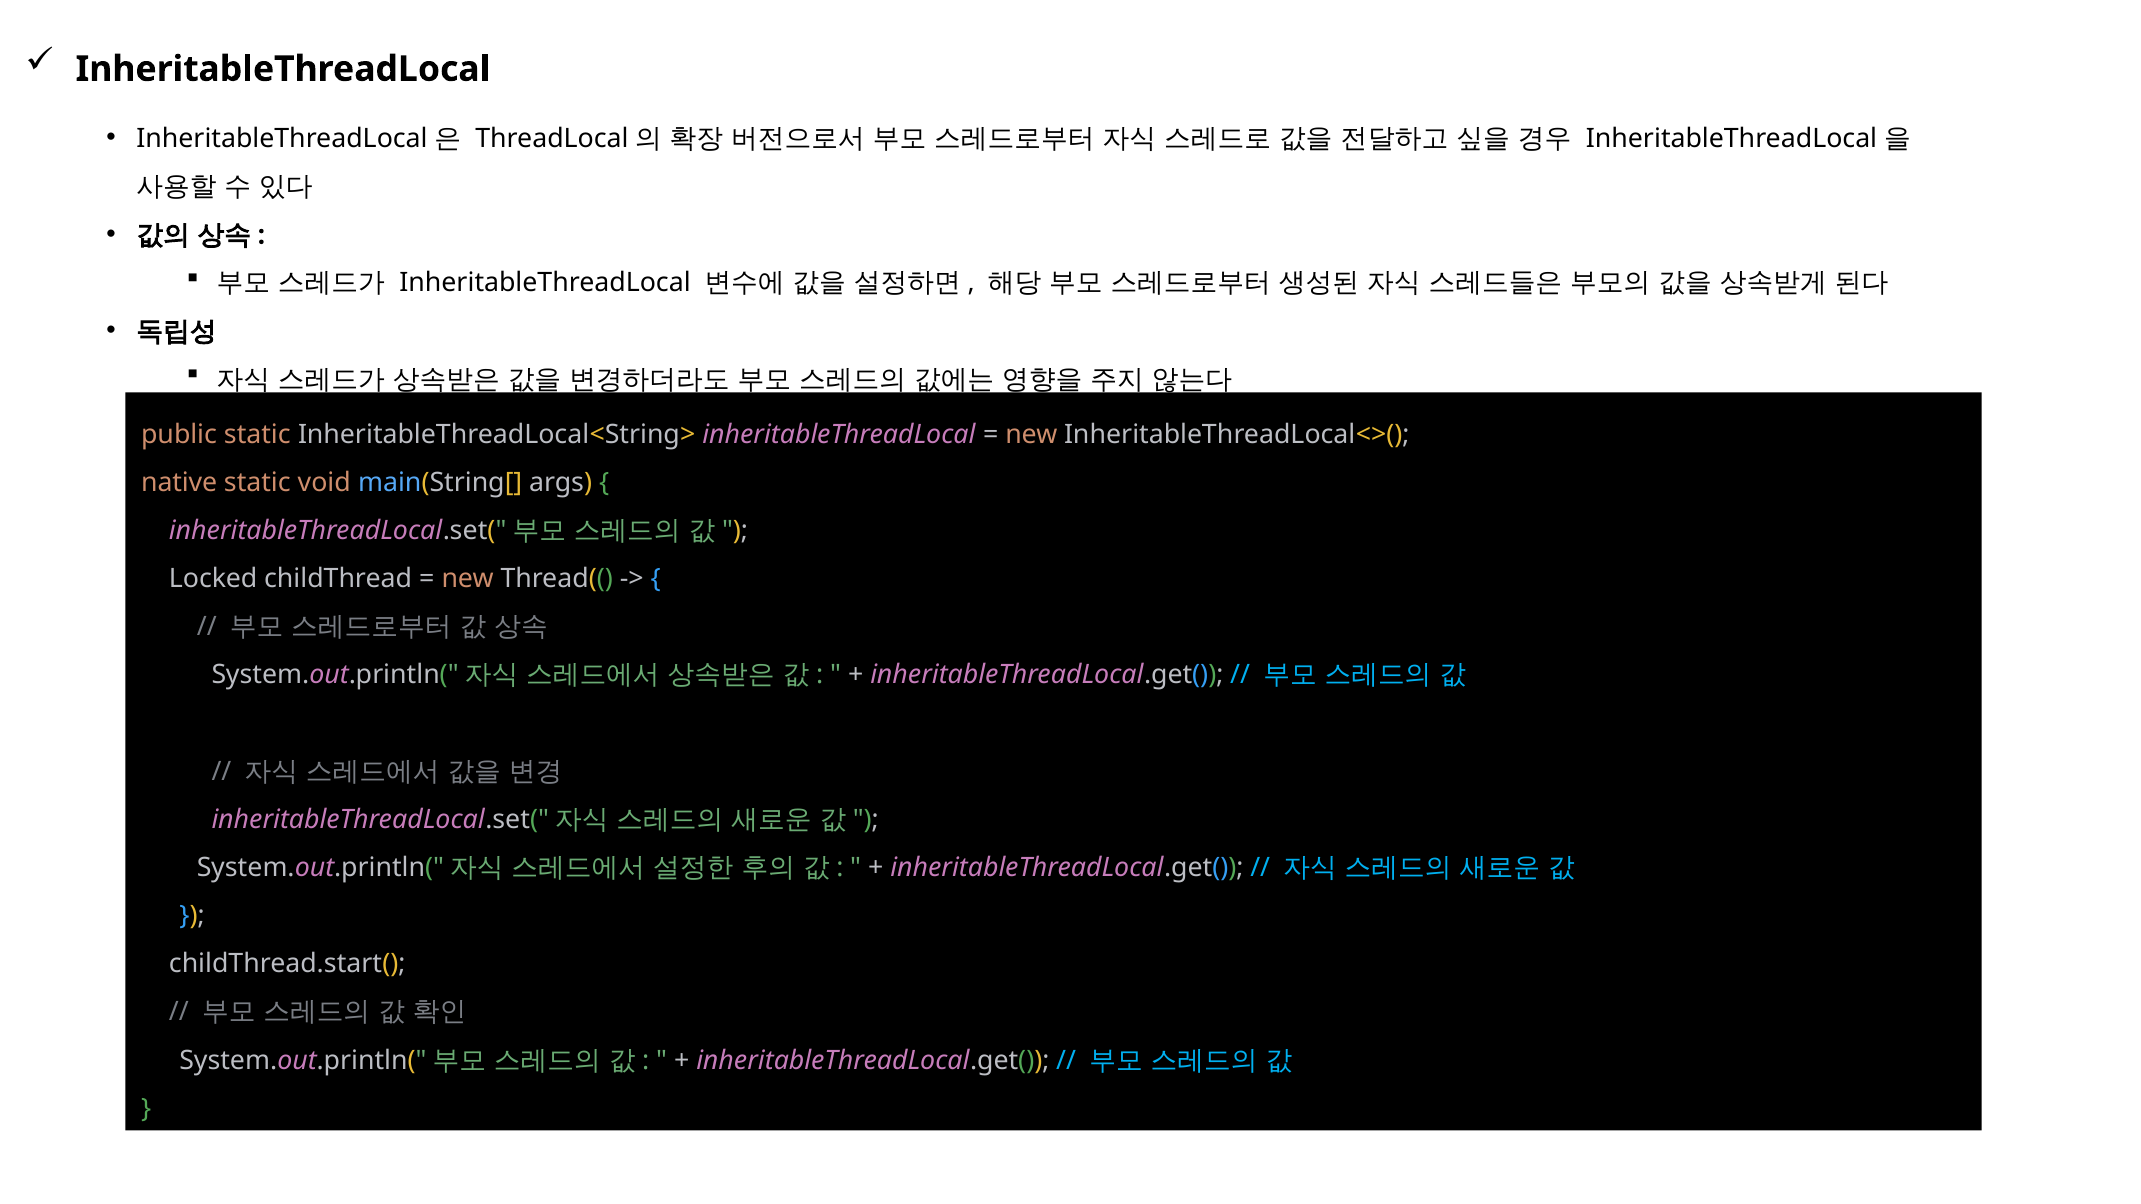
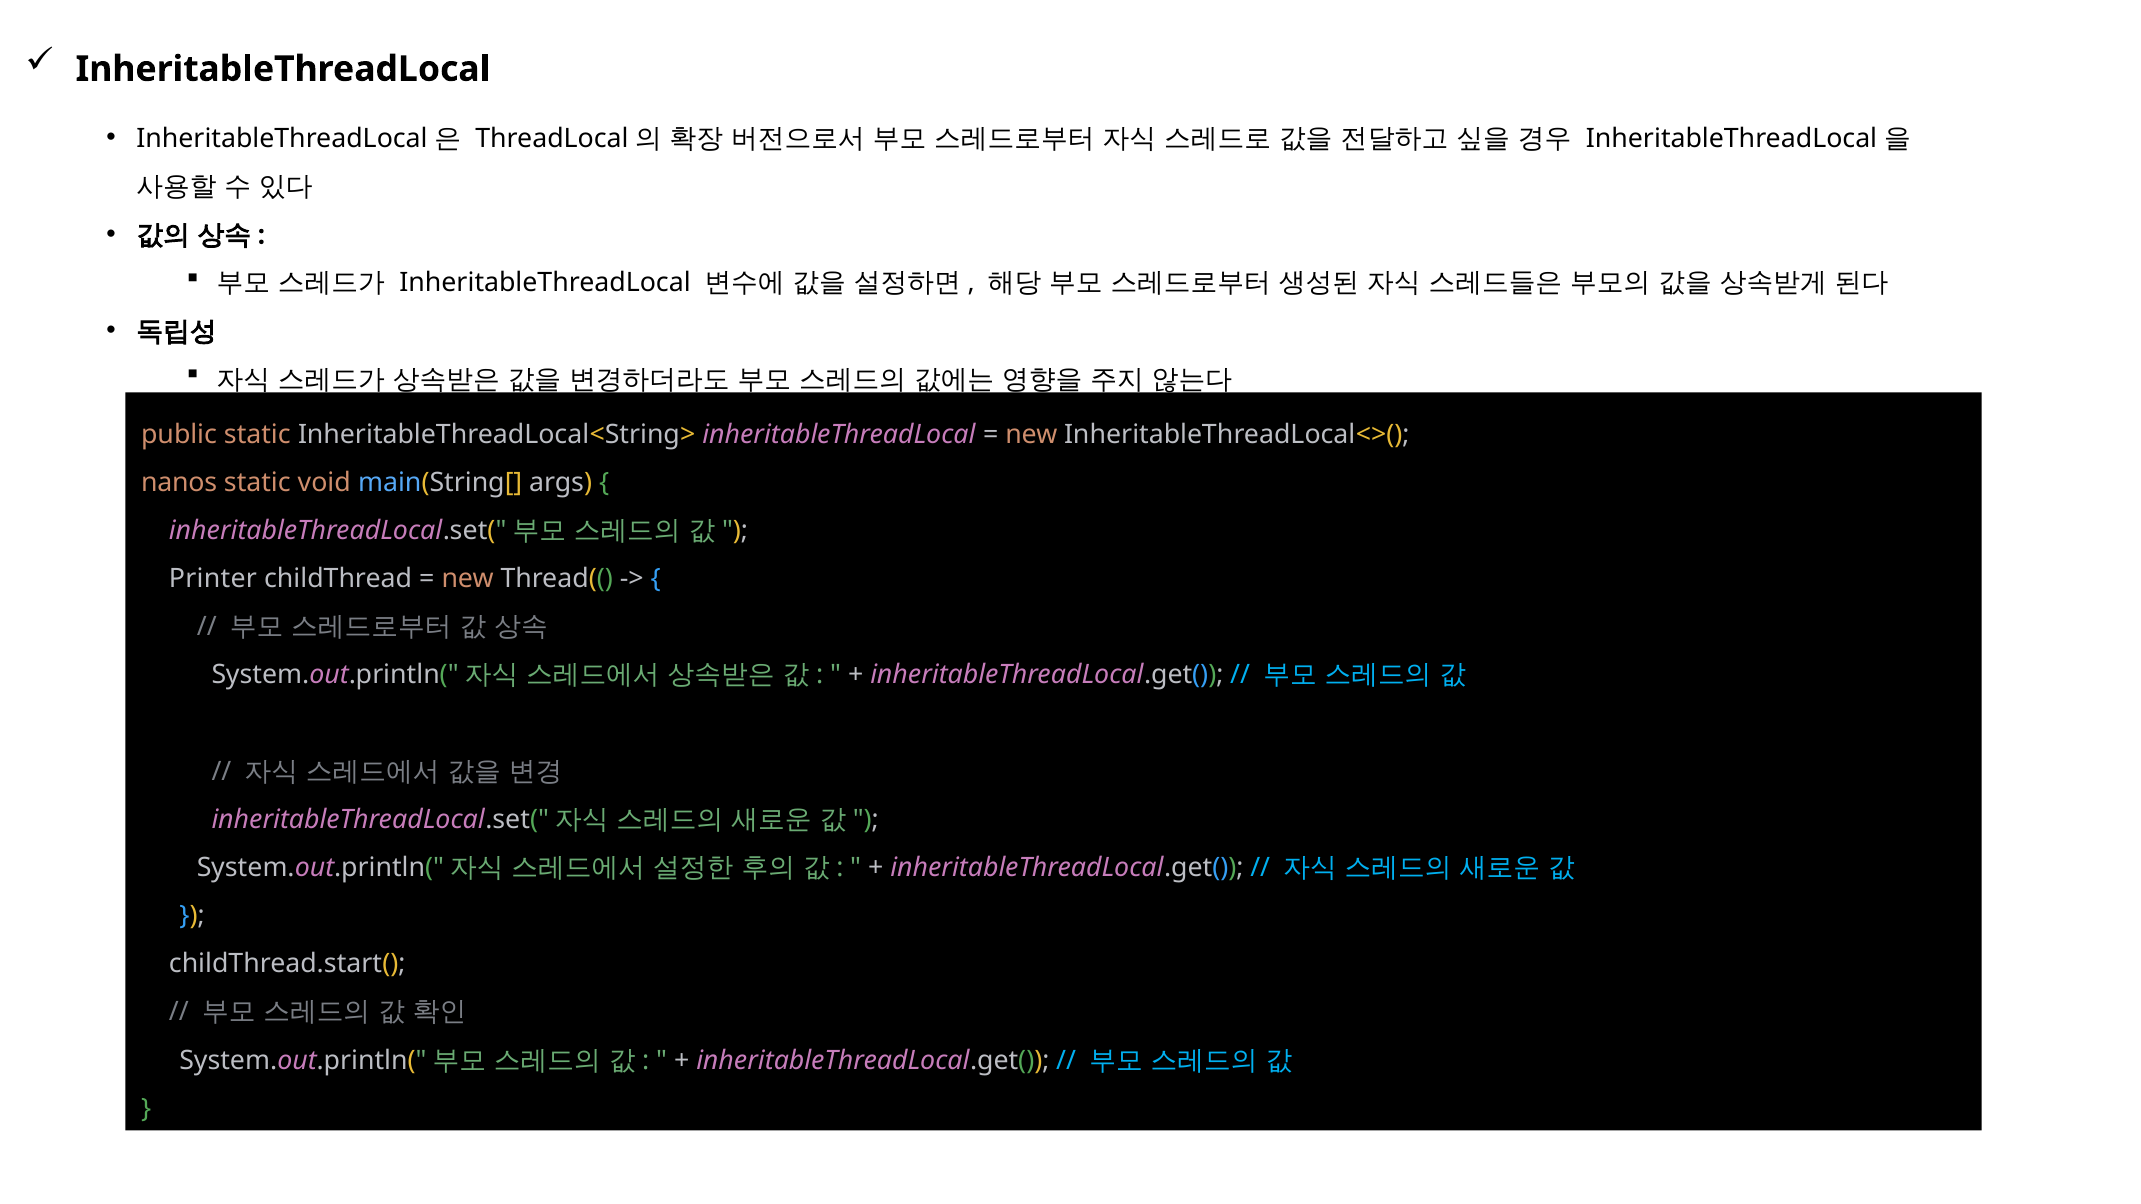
native: native -> nanos
Locked: Locked -> Printer
